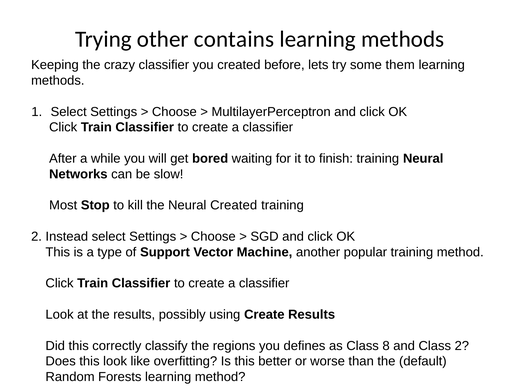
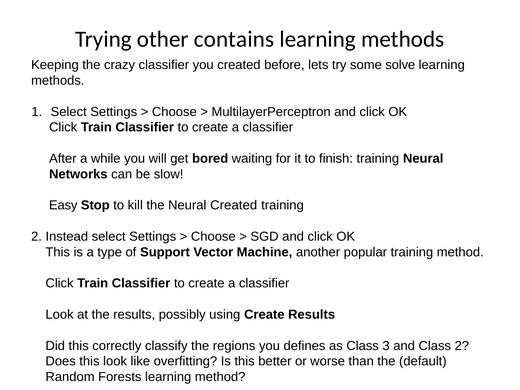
them: them -> solve
Most: Most -> Easy
8: 8 -> 3
